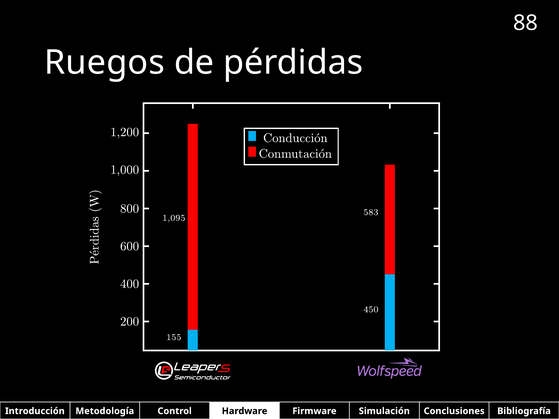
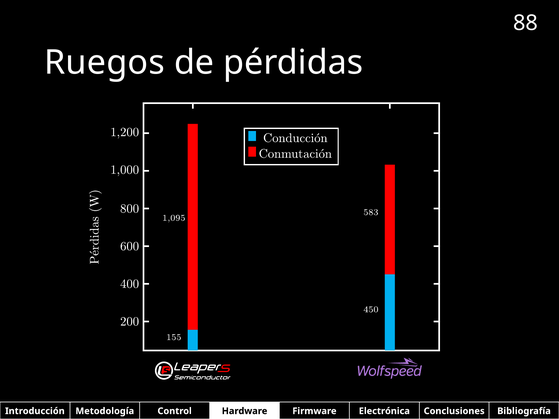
Simulación: Simulación -> Electrónica
